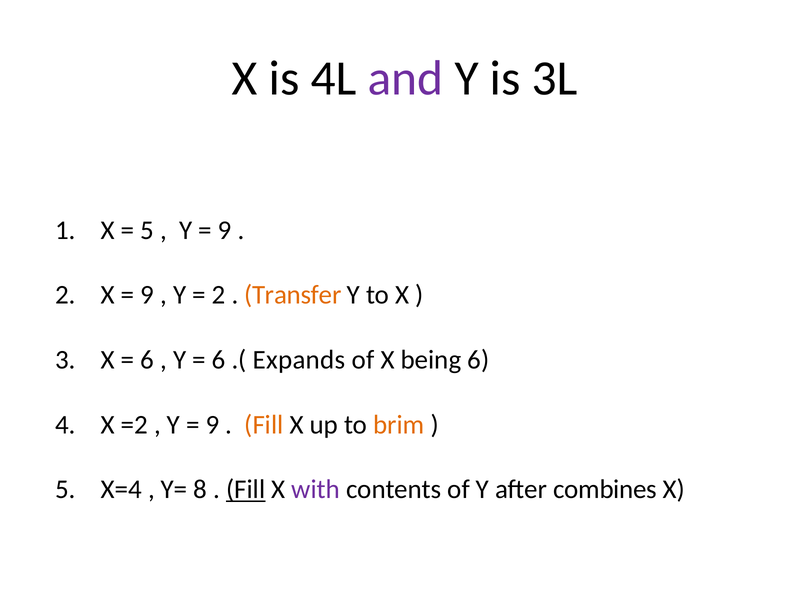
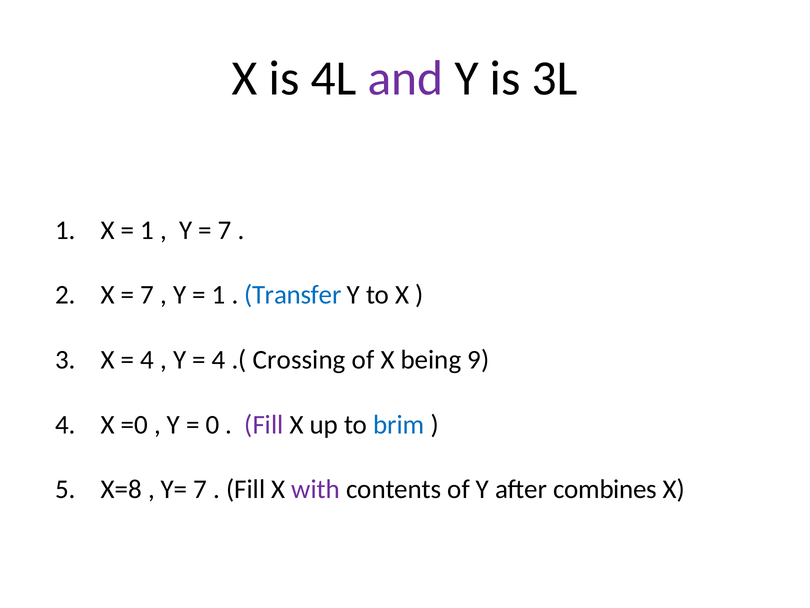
5 at (147, 230): 5 -> 1
9 at (225, 230): 9 -> 7
9 at (147, 295): 9 -> 7
2 at (219, 295): 2 -> 1
Transfer colour: orange -> blue
6 at (147, 360): 6 -> 4
6 at (219, 360): 6 -> 4
Expands: Expands -> Crossing
being 6: 6 -> 9
=2: =2 -> =0
9 at (212, 424): 9 -> 0
Fill at (264, 424) colour: orange -> purple
brim colour: orange -> blue
X=4: X=4 -> X=8
Y= 8: 8 -> 7
Fill at (246, 489) underline: present -> none
